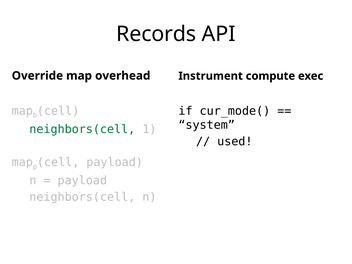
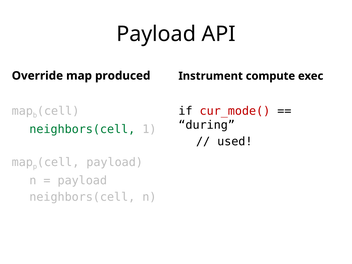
Records at (156, 34): Records -> Payload
overhead: overhead -> produced
cur_mode( colour: black -> red
system: system -> during
